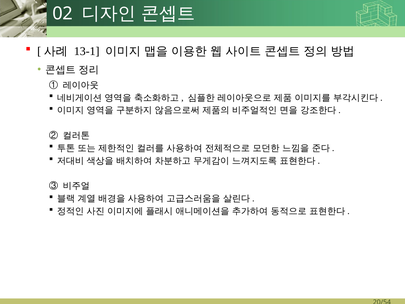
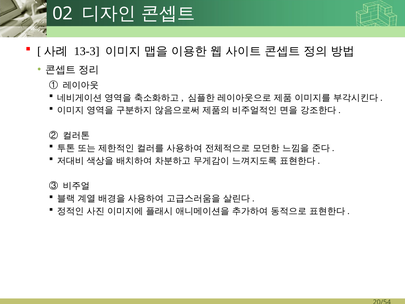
13-1: 13-1 -> 13-3
